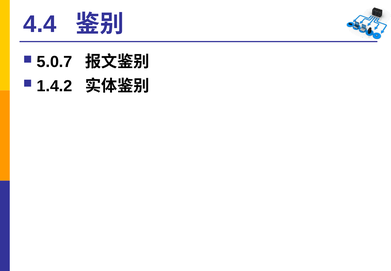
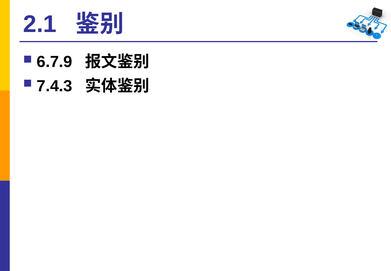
4.4: 4.4 -> 2.1
5.0.7: 5.0.7 -> 6.7.9
1.4.2: 1.4.2 -> 7.4.3
